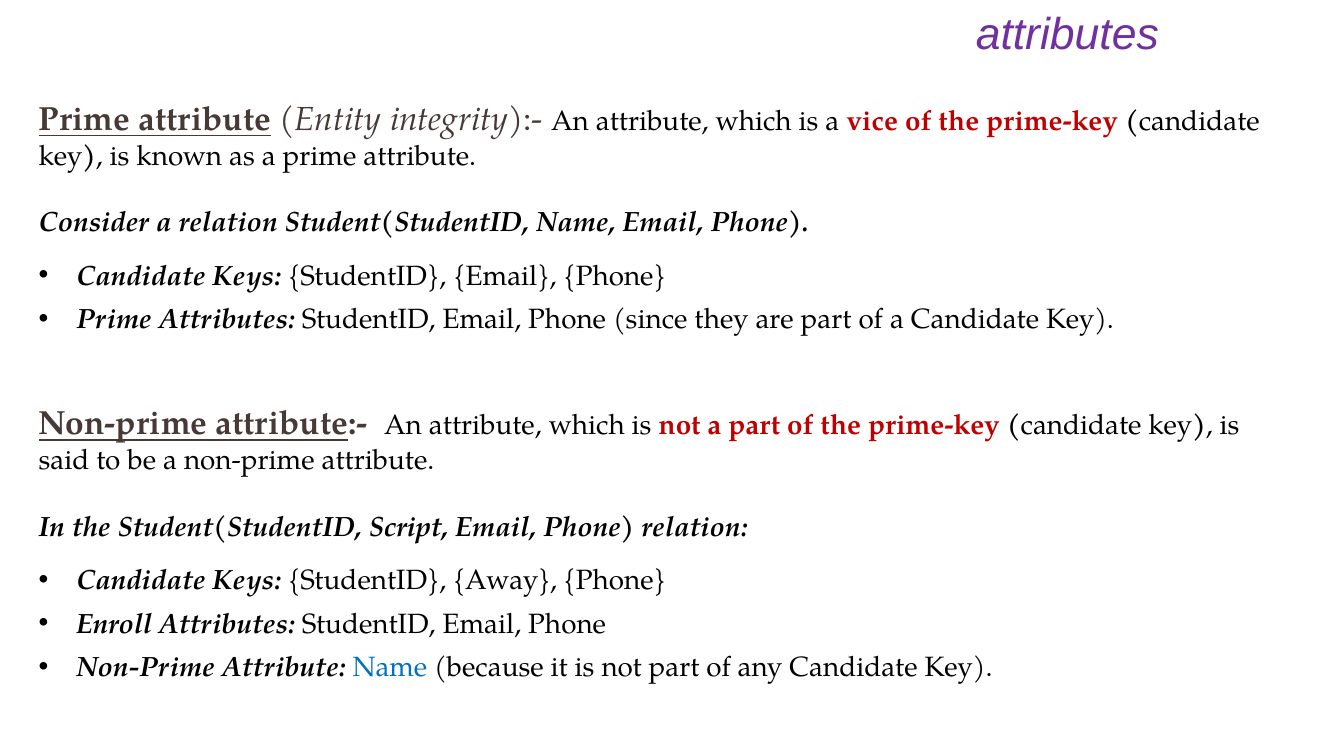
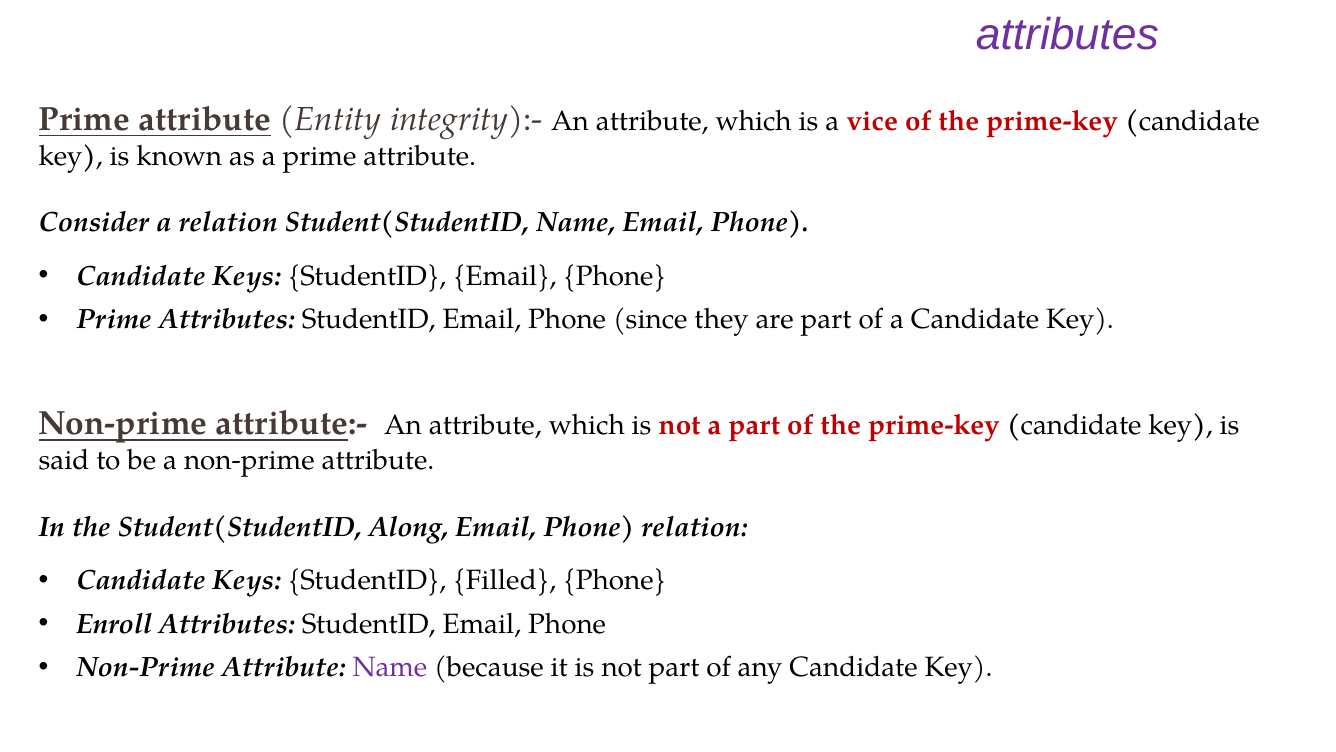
Script: Script -> Along
Away: Away -> Filled
Name at (390, 667) colour: blue -> purple
